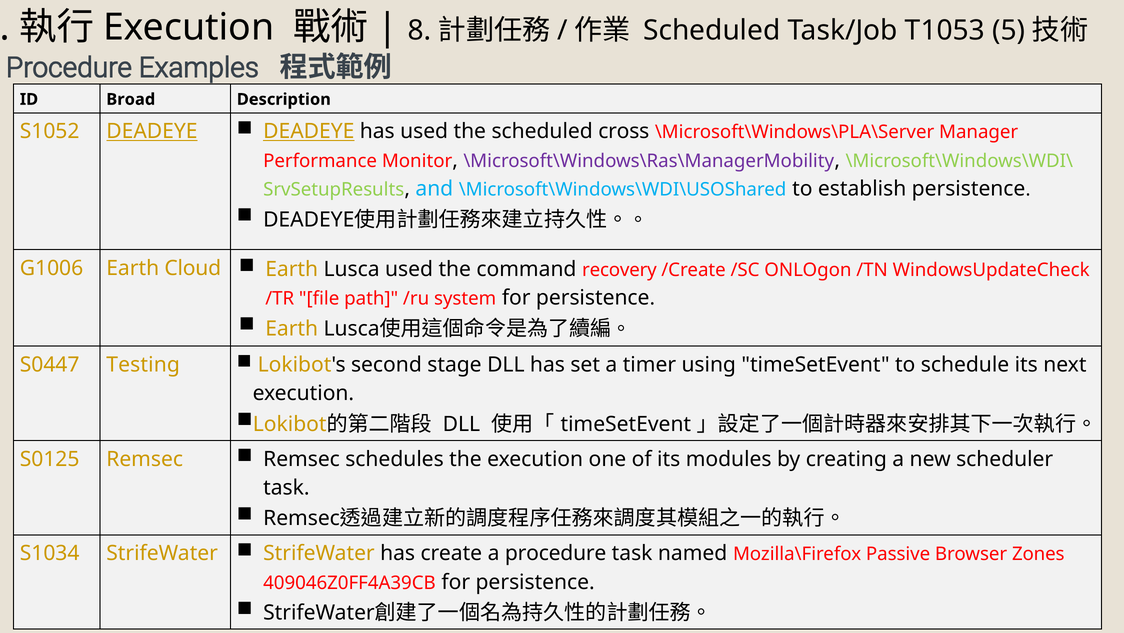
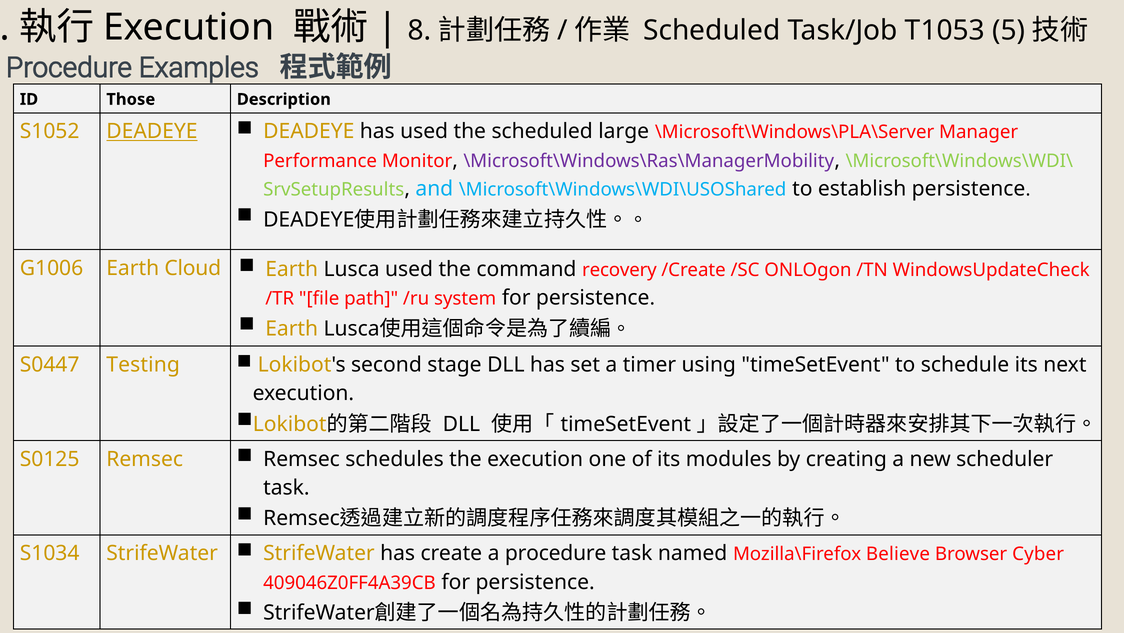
Broad: Broad -> Those
DEADEYE at (309, 131) underline: present -> none
cross: cross -> large
Passive: Passive -> Believe
Zones: Zones -> Cyber
